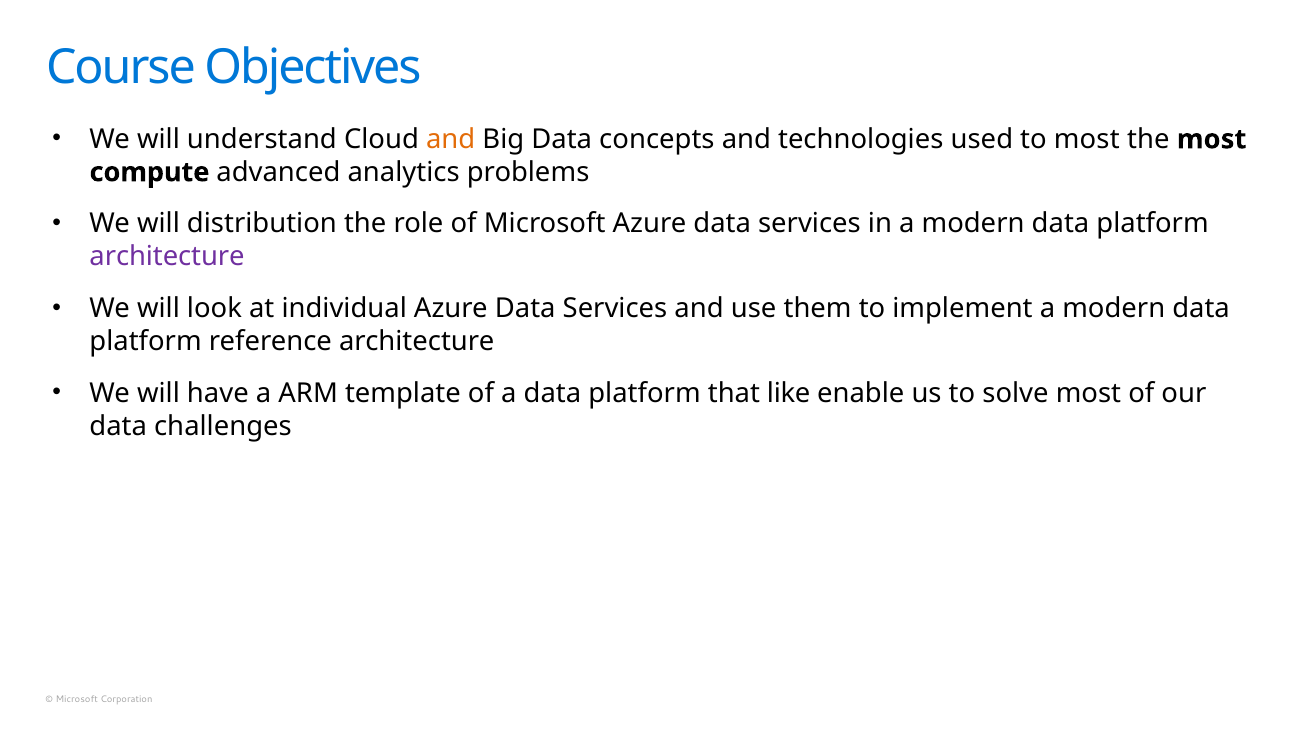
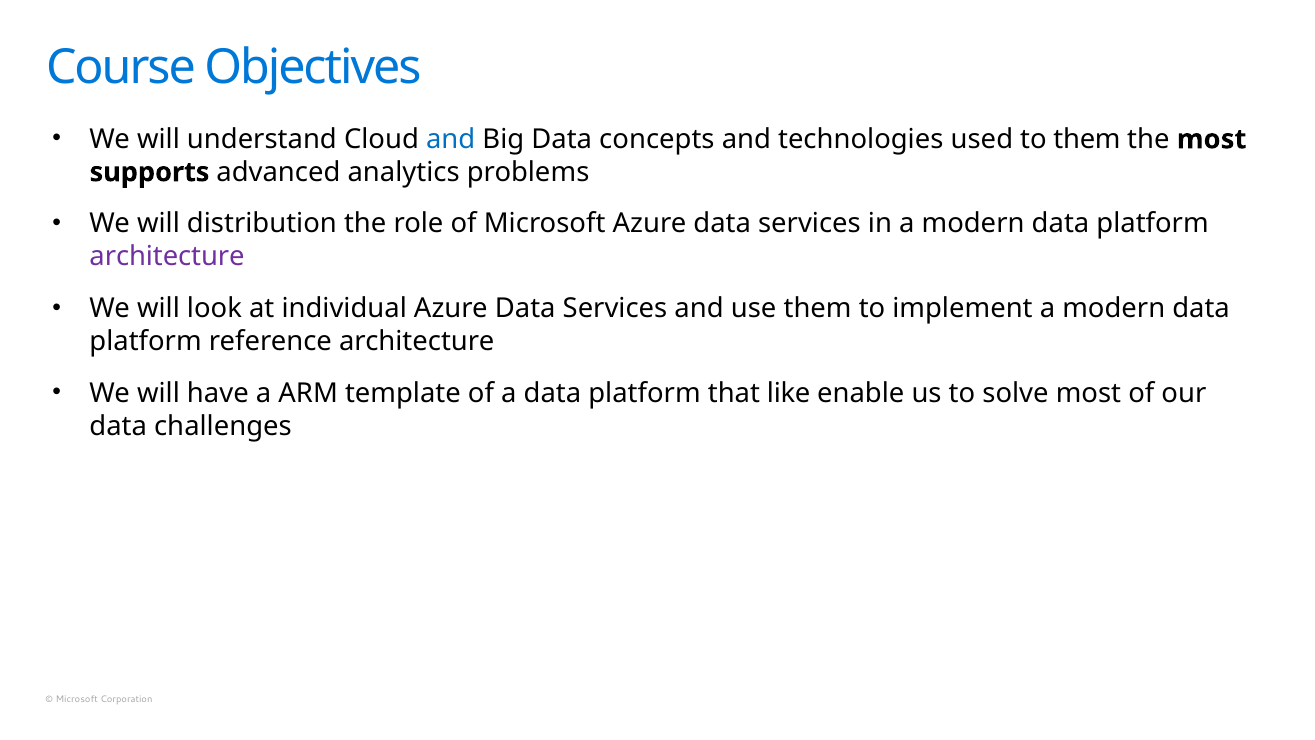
and at (451, 139) colour: orange -> blue
to most: most -> them
compute: compute -> supports
